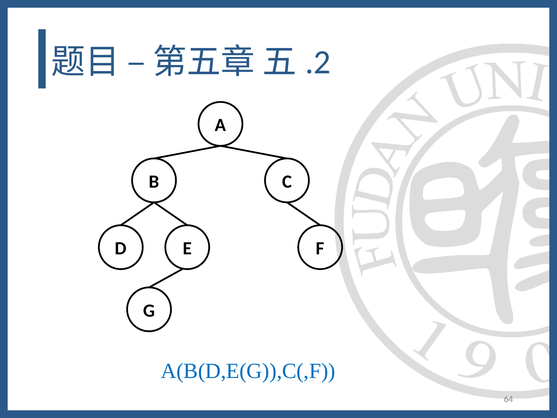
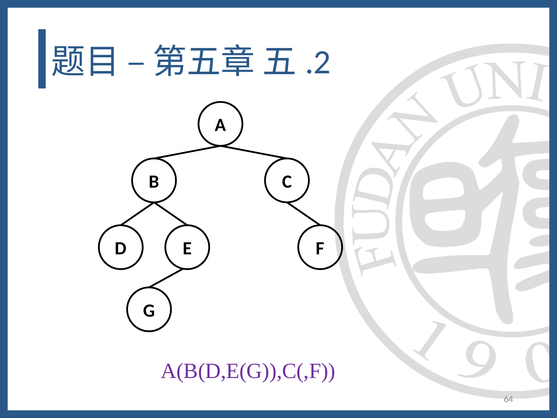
A(B(D,E(G)),C(,F colour: blue -> purple
